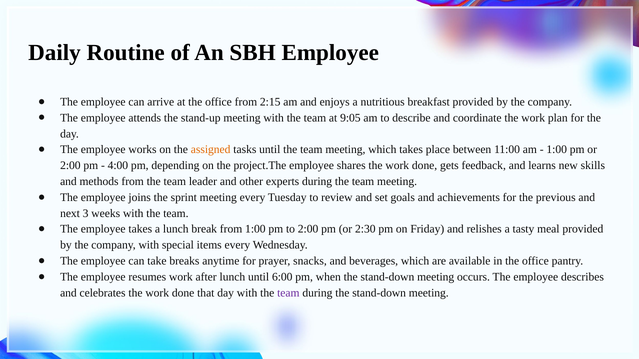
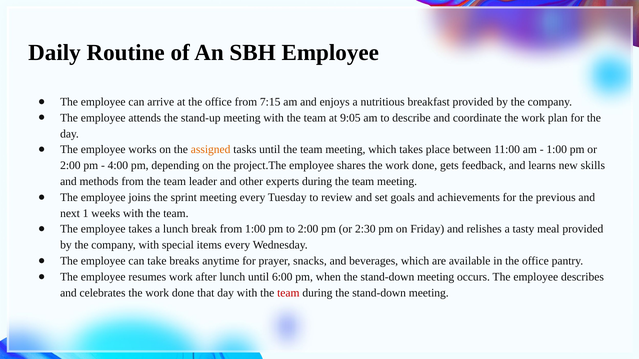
2:15: 2:15 -> 7:15
3: 3 -> 1
team at (288, 293) colour: purple -> red
